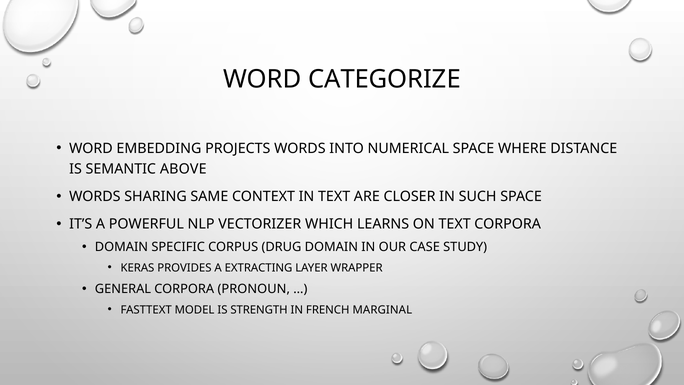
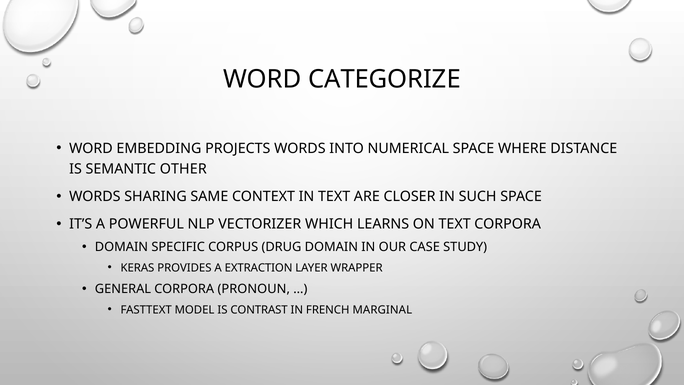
ABOVE: ABOVE -> OTHER
EXTRACTING: EXTRACTING -> EXTRACTION
STRENGTH: STRENGTH -> CONTRAST
